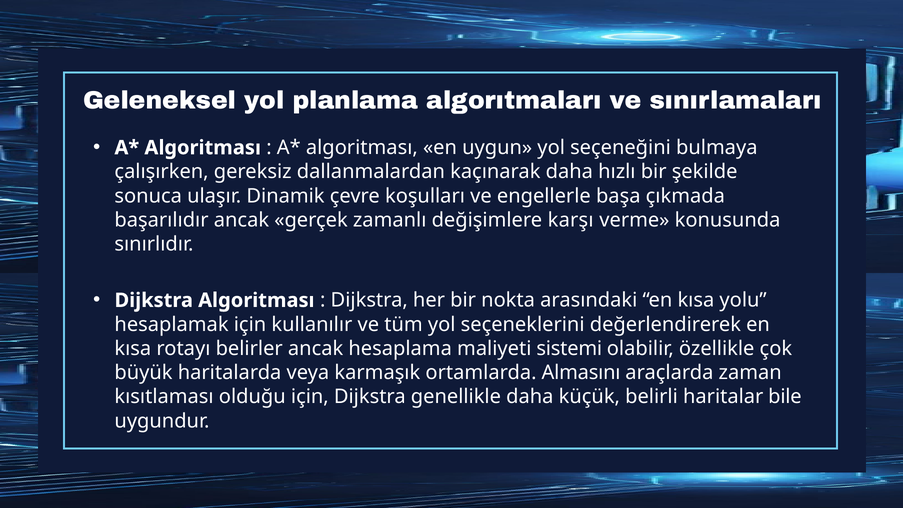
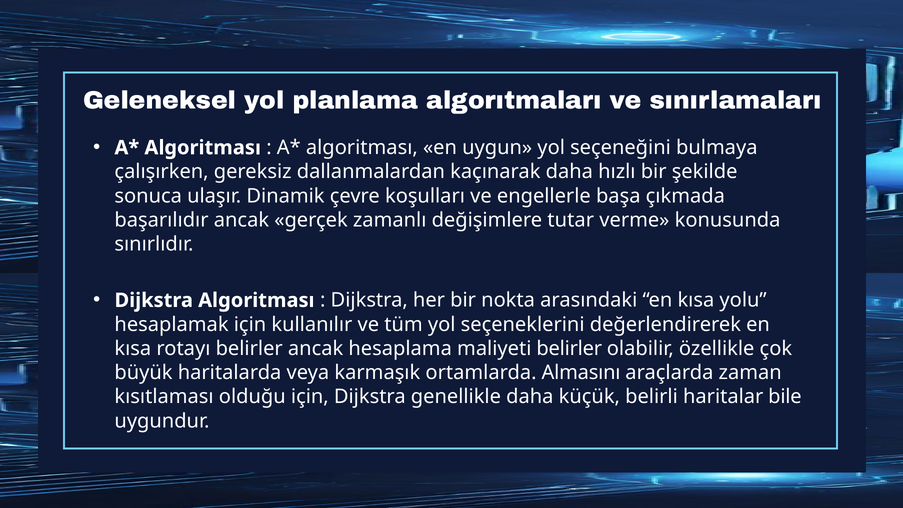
karşı: karşı -> tutar
maliyeti sistemi: sistemi -> belirler
